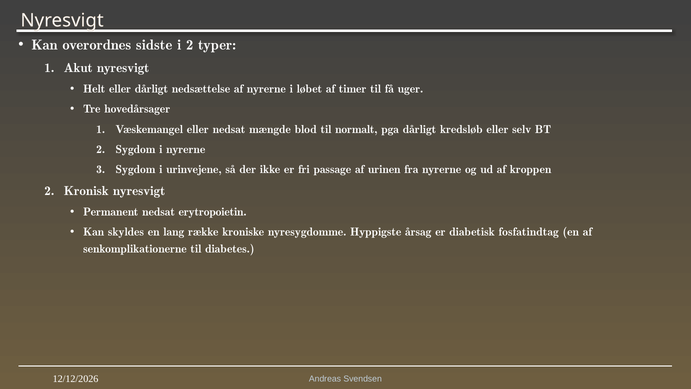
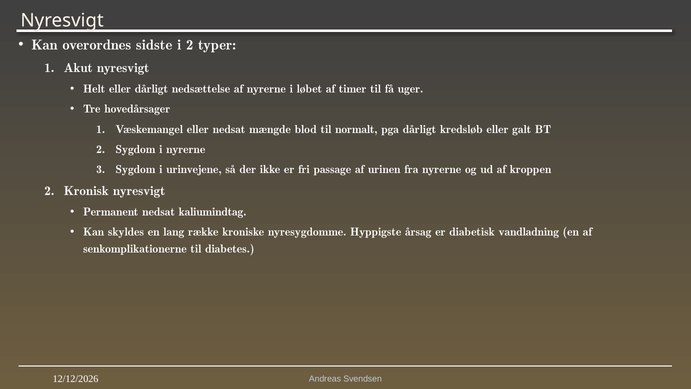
selv: selv -> galt
erytropoietin: erytropoietin -> kaliumindtag
fosfatindtag: fosfatindtag -> vandladning
